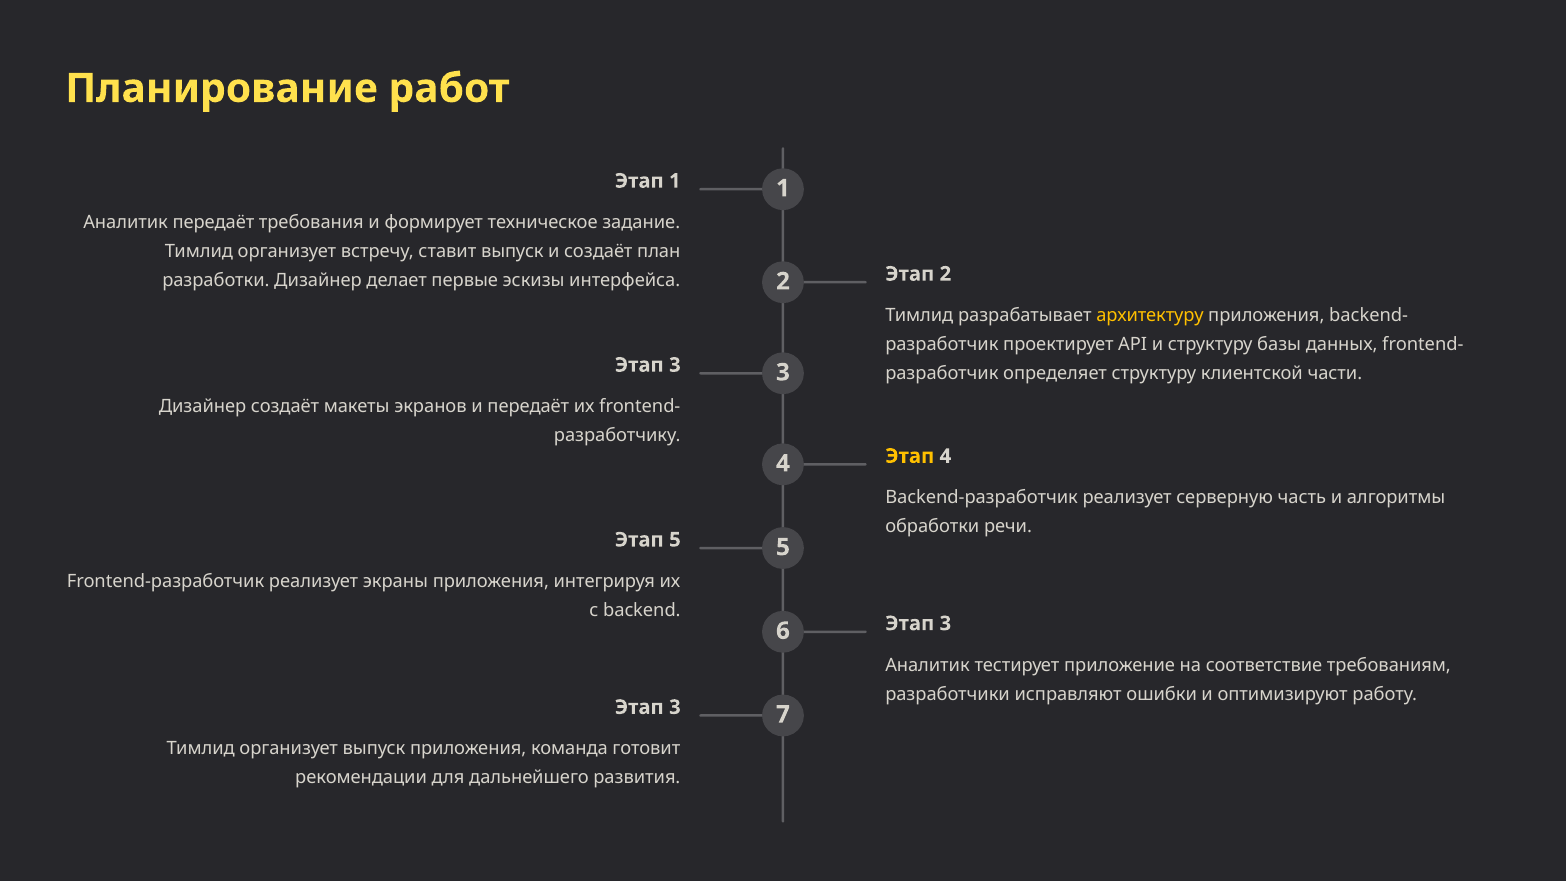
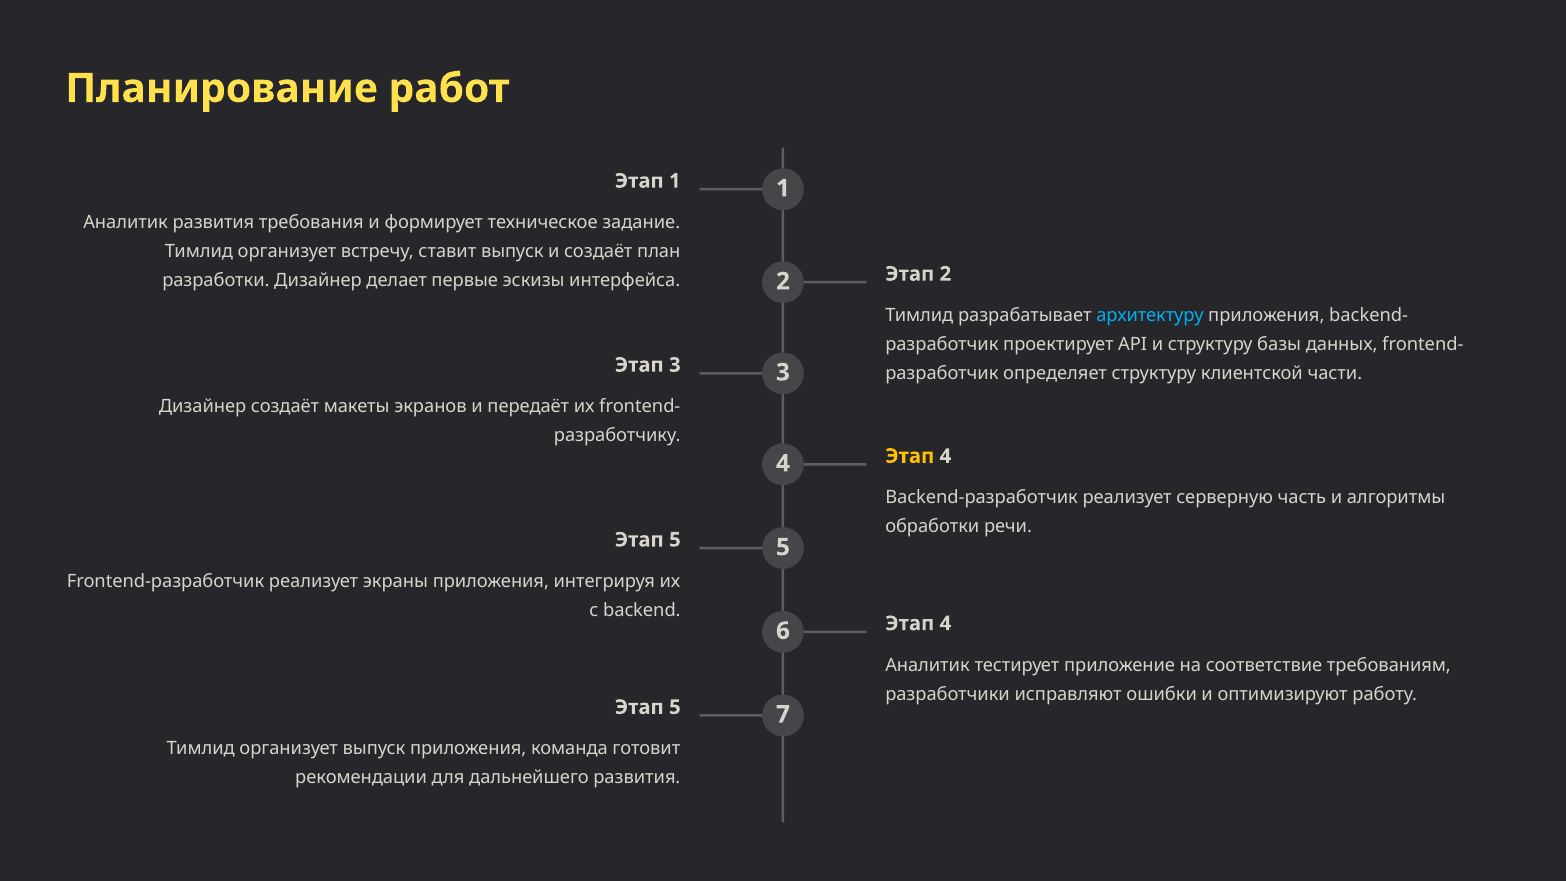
Аналитик передаёт: передаёт -> развития
архитектуру colour: yellow -> light blue
6 Этап 3: 3 -> 4
3 at (675, 707): 3 -> 5
